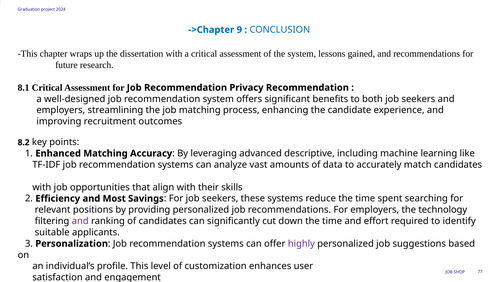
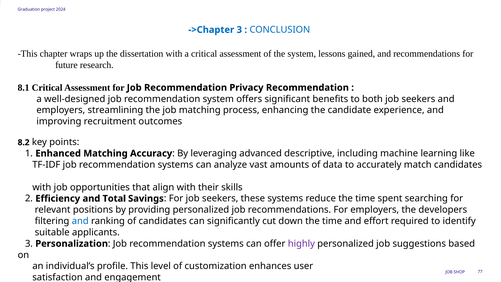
->Chapter 9: 9 -> 3
Most: Most -> Total
technology: technology -> developers
and at (80, 221) colour: purple -> blue
